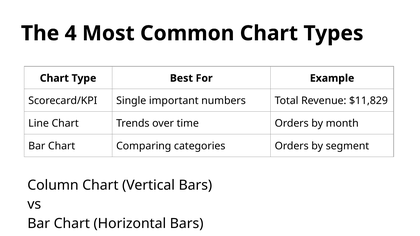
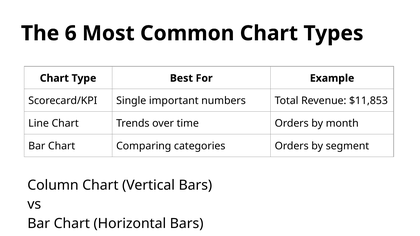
4: 4 -> 6
$11,829: $11,829 -> $11,853
